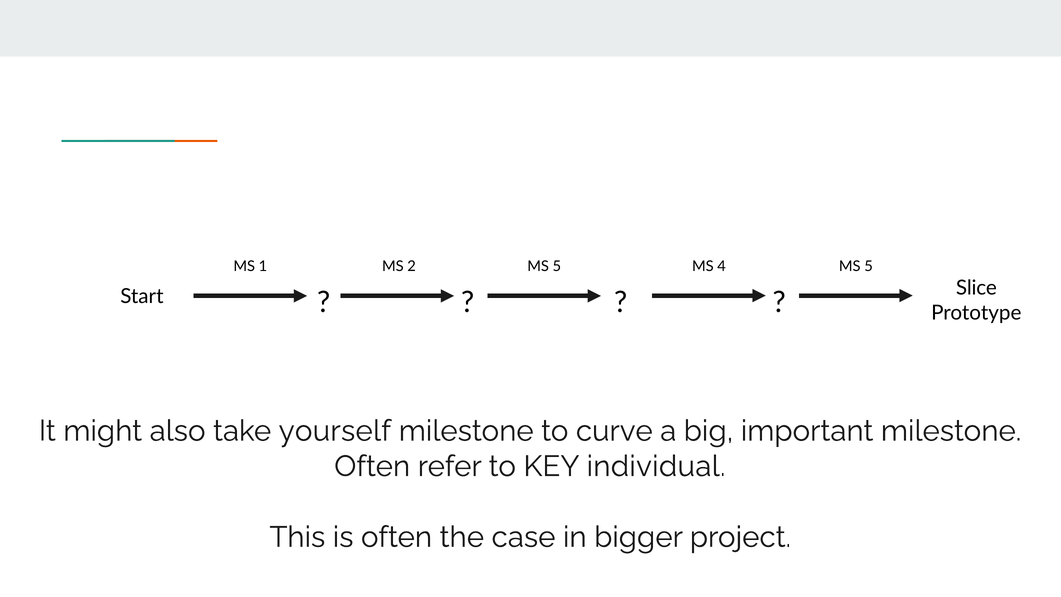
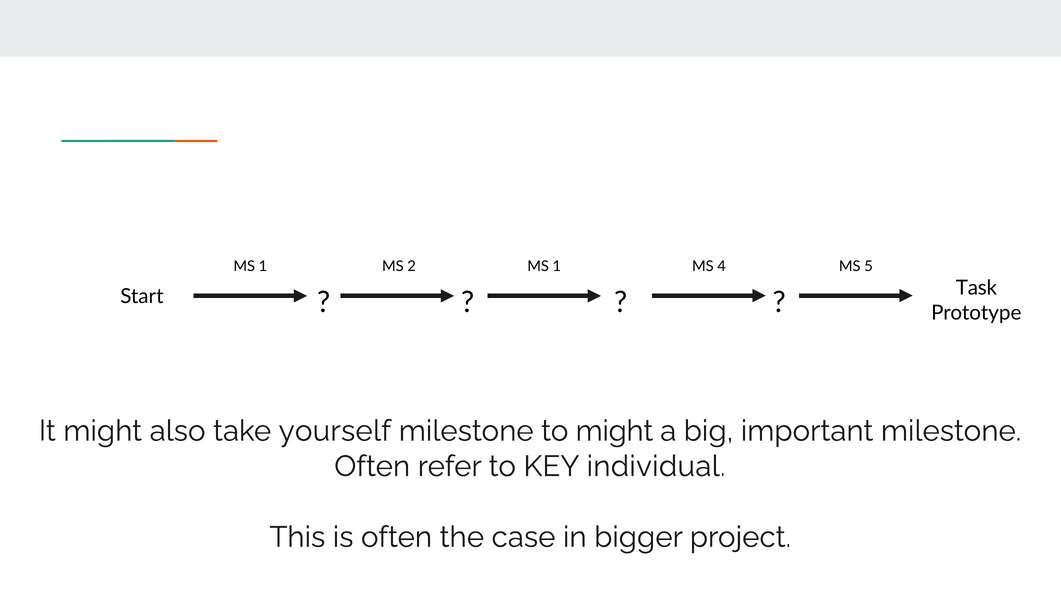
2 MS 5: 5 -> 1
Slice: Slice -> Task
to curve: curve -> might
